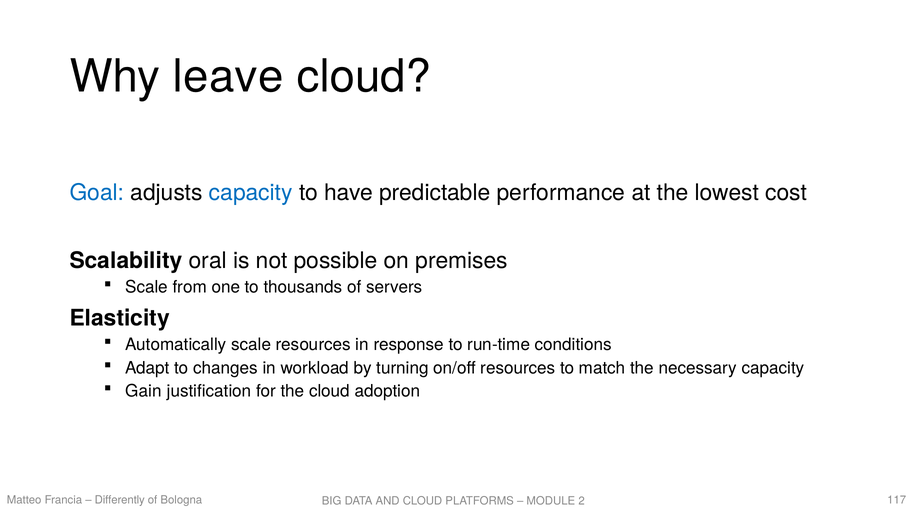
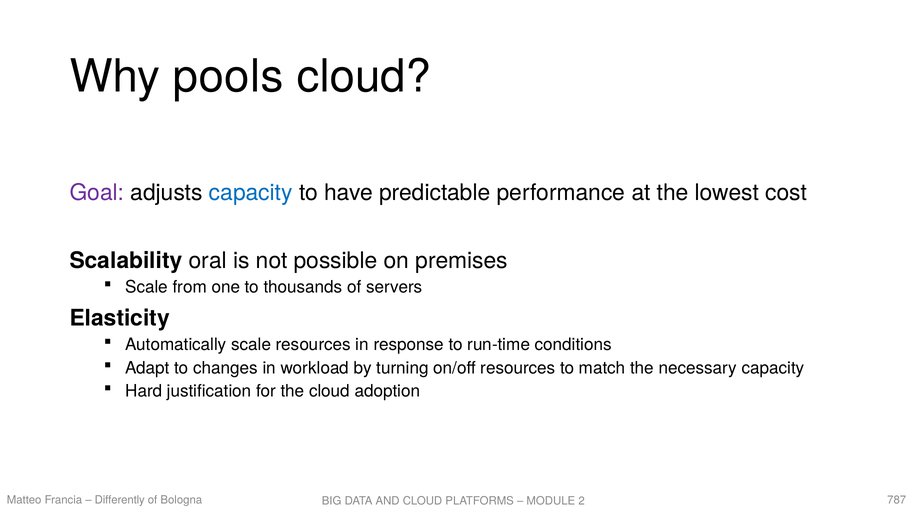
leave: leave -> pools
Goal colour: blue -> purple
Gain: Gain -> Hard
117: 117 -> 787
